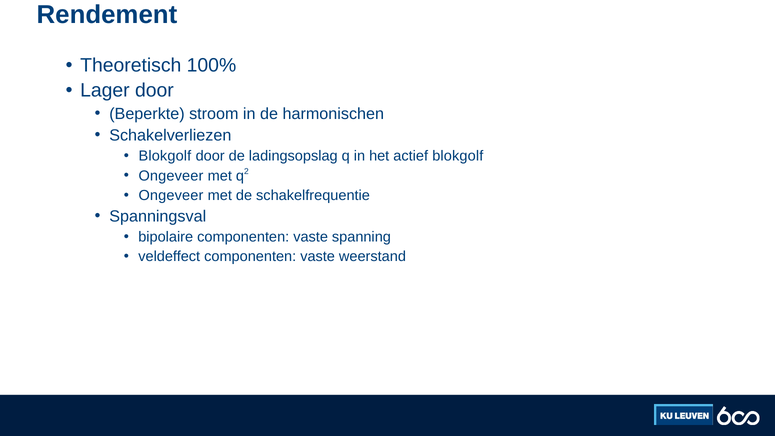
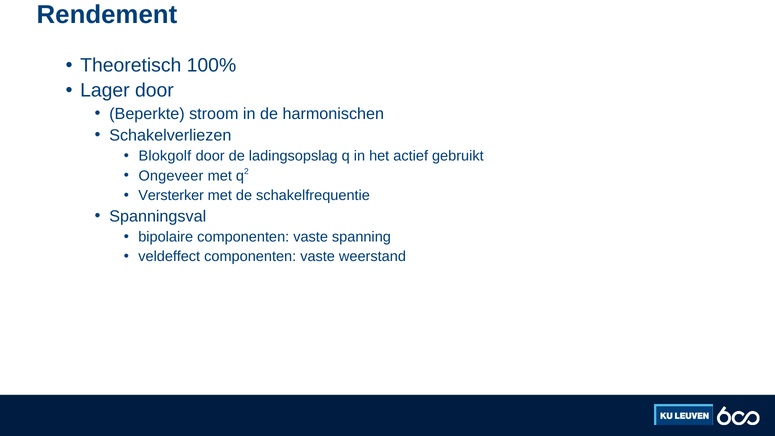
actief blokgolf: blokgolf -> gebruikt
Ongeveer at (171, 196): Ongeveer -> Versterker
